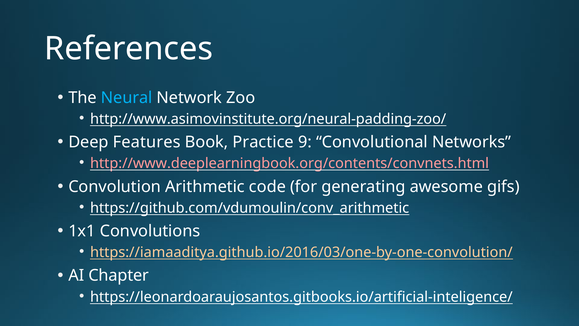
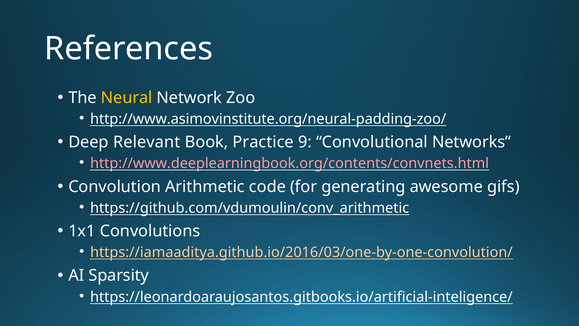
Neural colour: light blue -> yellow
Features: Features -> Relevant
Chapter: Chapter -> Sparsity
